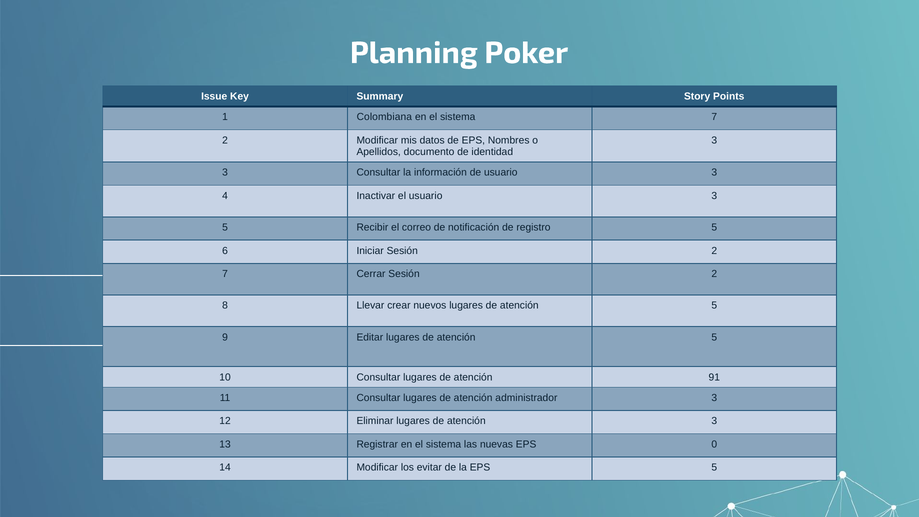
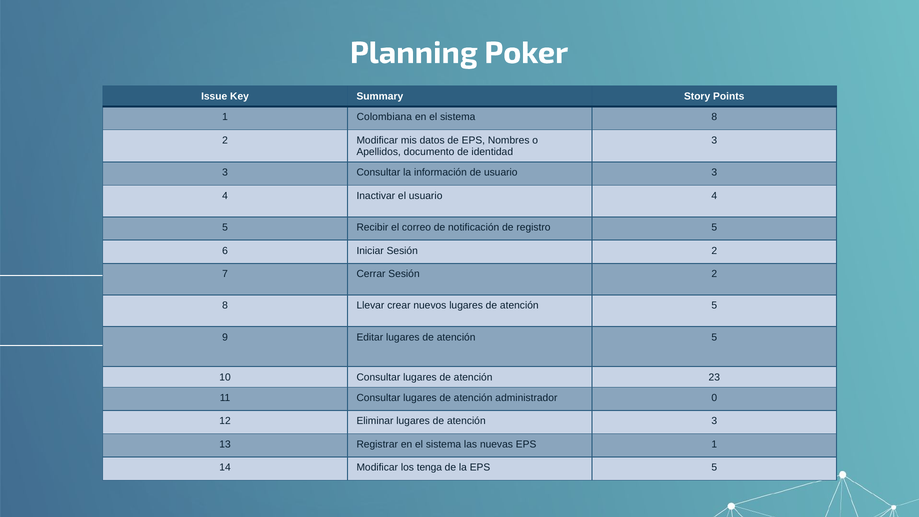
sistema 7: 7 -> 8
el usuario 3: 3 -> 4
91: 91 -> 23
administrador 3: 3 -> 0
EPS 0: 0 -> 1
evitar: evitar -> tenga
